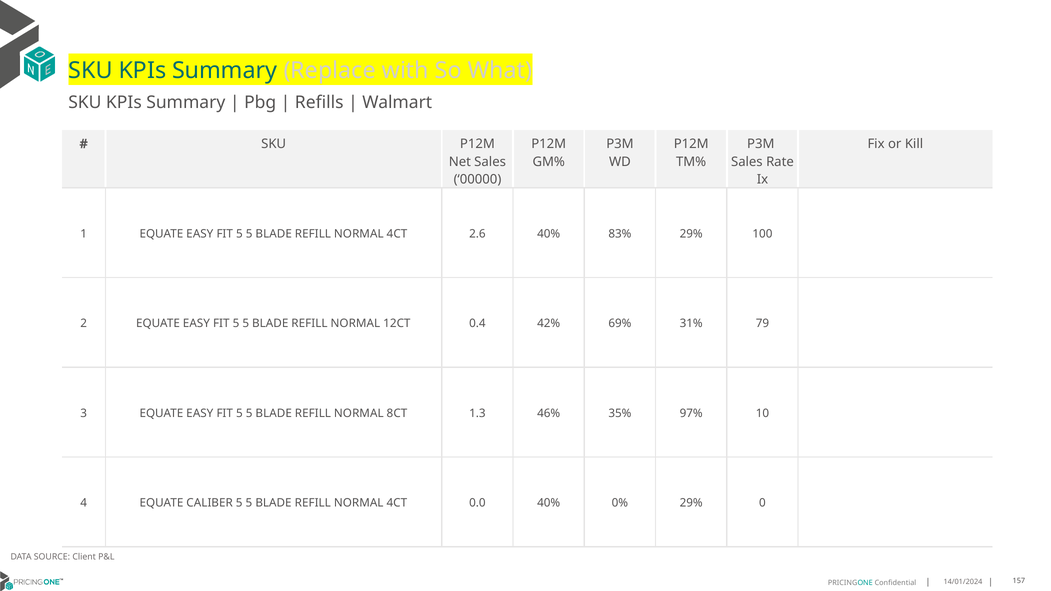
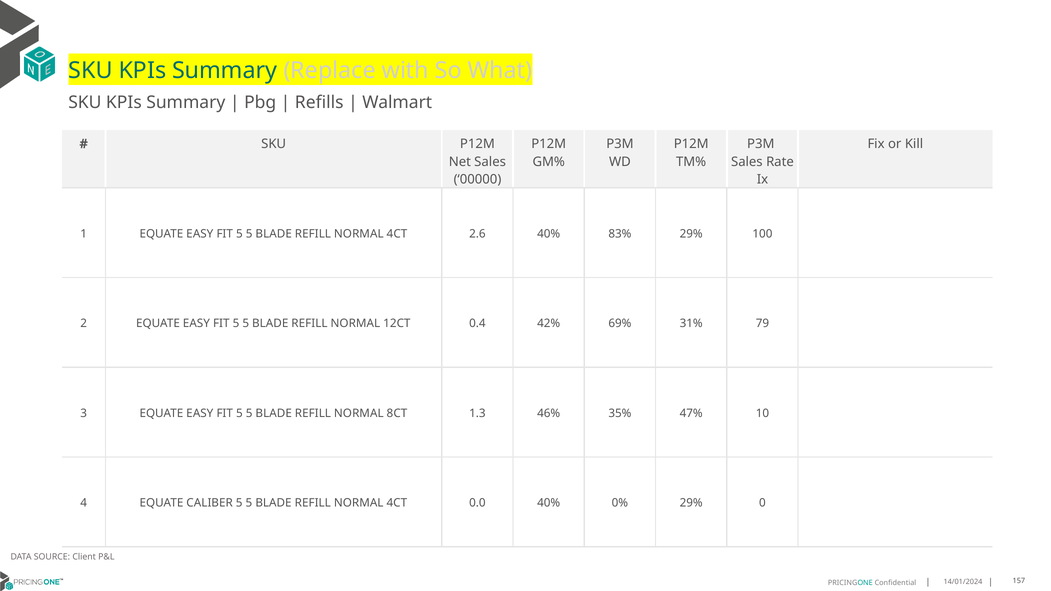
97%: 97% -> 47%
